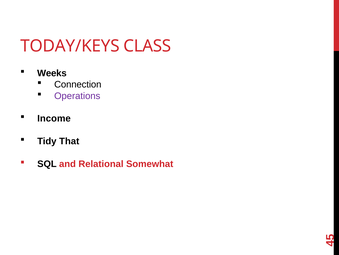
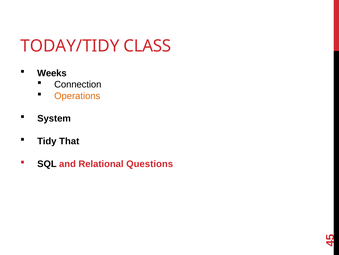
TODAY/KEYS: TODAY/KEYS -> TODAY/TIDY
Operations colour: purple -> orange
Income: Income -> System
Somewhat: Somewhat -> Questions
